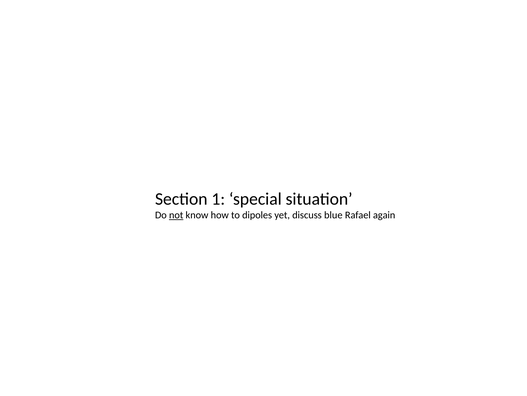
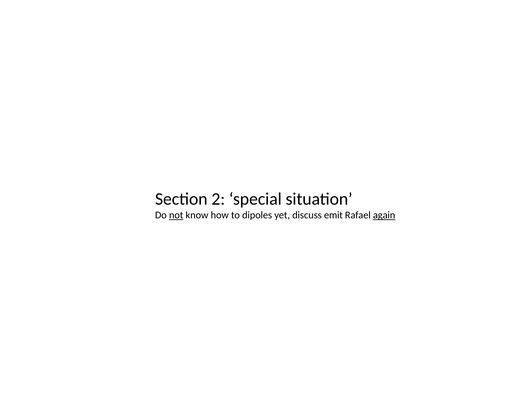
1: 1 -> 2
blue: blue -> emit
again underline: none -> present
